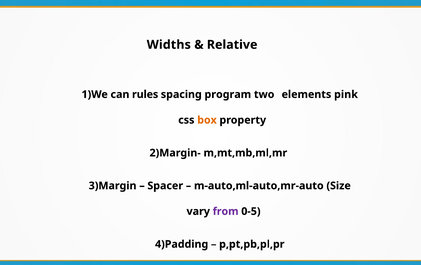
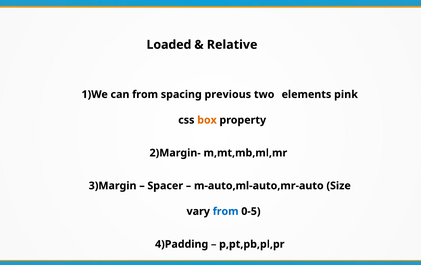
Widths: Widths -> Loaded
can rules: rules -> from
program: program -> previous
from at (226, 212) colour: purple -> blue
